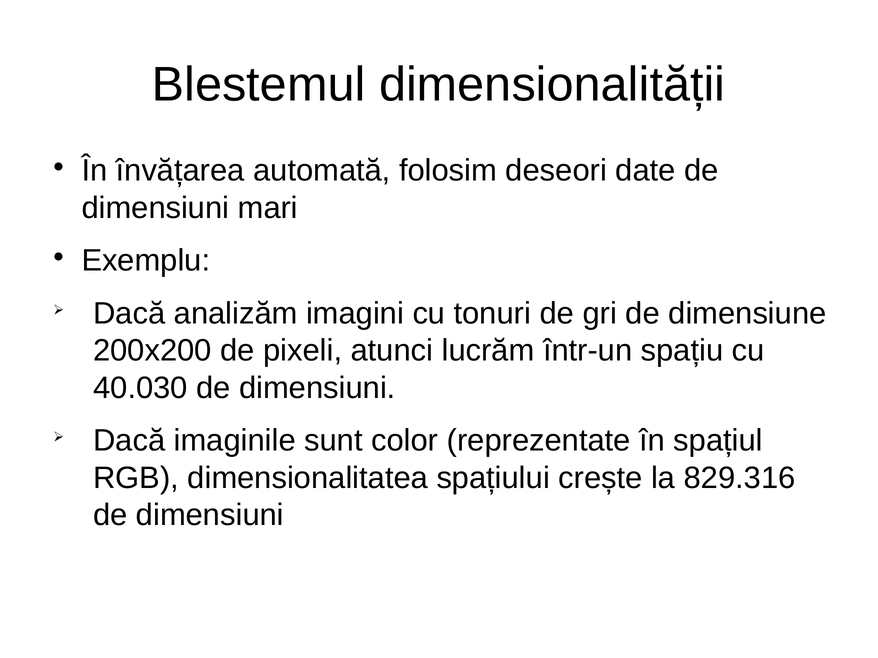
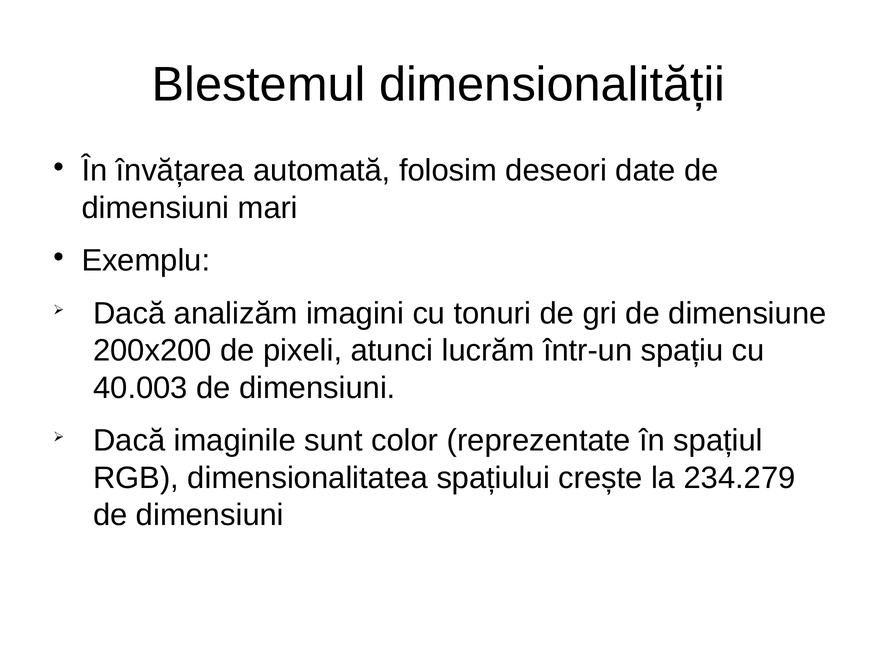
40.030: 40.030 -> 40.003
829.316: 829.316 -> 234.279
